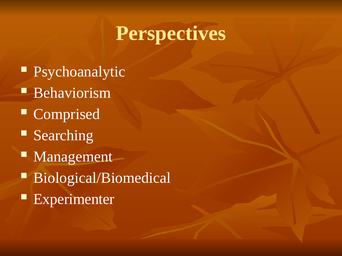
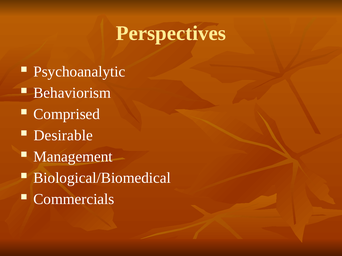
Searching: Searching -> Desirable
Experimenter: Experimenter -> Commercials
